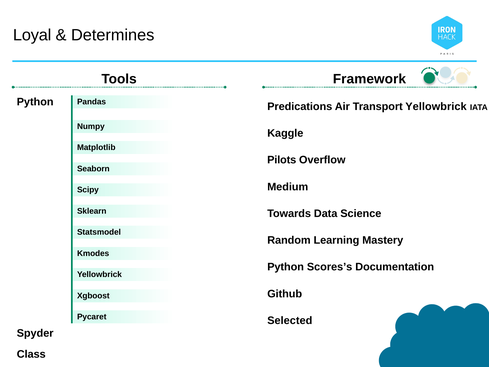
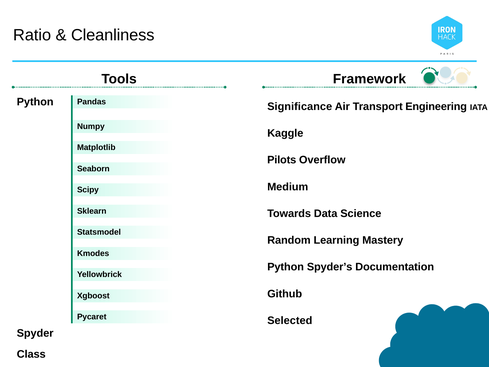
Loyal: Loyal -> Ratio
Determines: Determines -> Cleanliness
Predications: Predications -> Significance
Transport Yellowbrick: Yellowbrick -> Engineering
Scores’s: Scores’s -> Spyder’s
